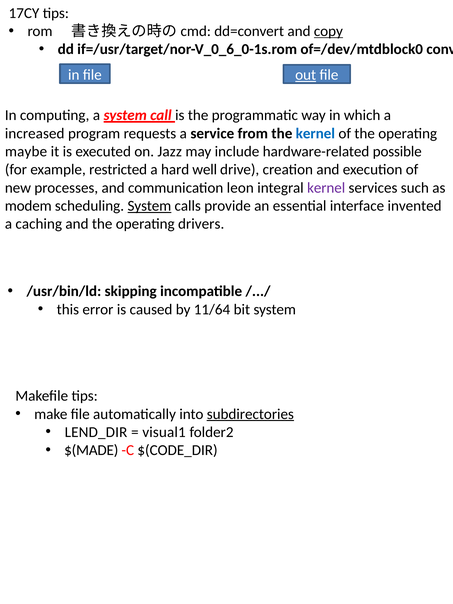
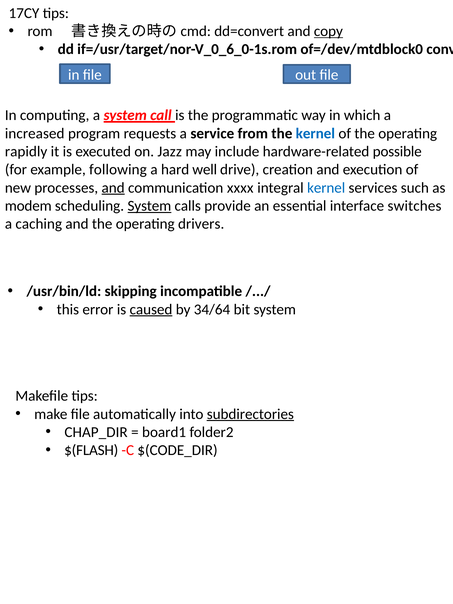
out underline: present -> none
maybe: maybe -> rapidly
restricted: restricted -> following
and at (113, 188) underline: none -> present
leon: leon -> xxxx
kernel at (326, 188) colour: purple -> blue
invented: invented -> switches
caused underline: none -> present
11/64: 11/64 -> 34/64
LEND_DIR: LEND_DIR -> CHAP_DIR
visual1: visual1 -> board1
$(MADE: $(MADE -> $(FLASH
